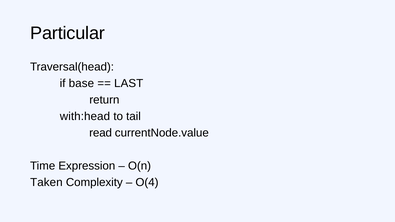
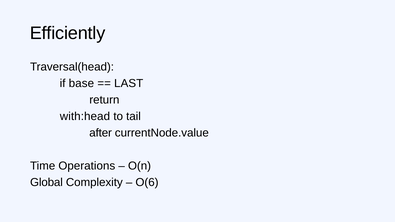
Particular: Particular -> Efficiently
read: read -> after
Expression: Expression -> Operations
Taken: Taken -> Global
O(4: O(4 -> O(6
